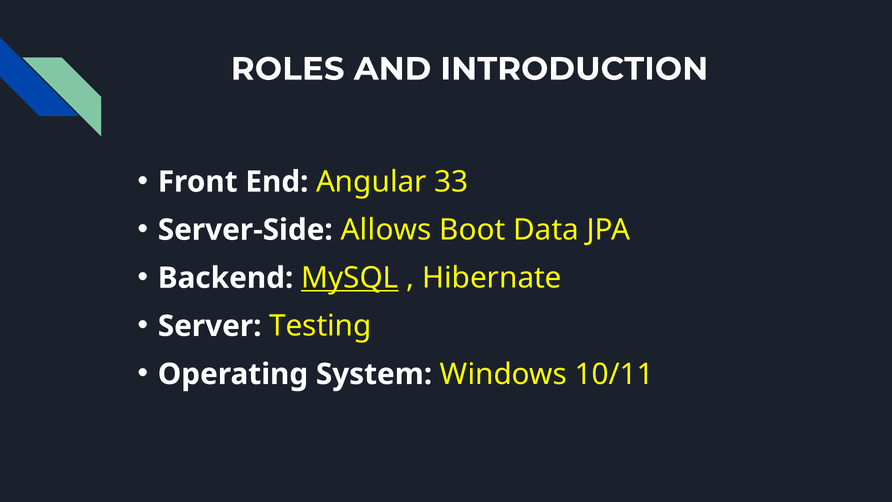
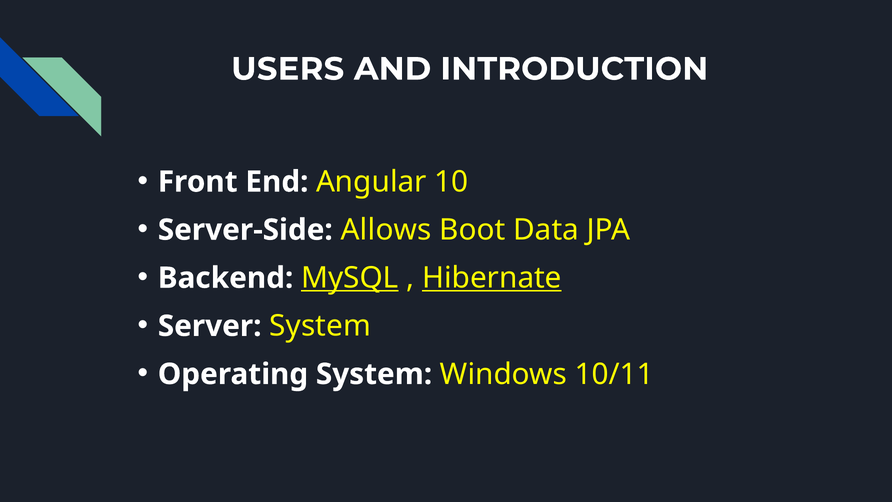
ROLES: ROLES -> USERS
33: 33 -> 10
Hibernate underline: none -> present
Server Testing: Testing -> System
